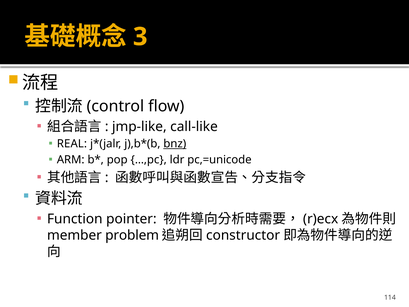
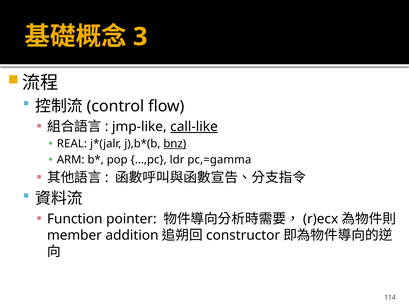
call-like underline: none -> present
pc,=unicode: pc,=unicode -> pc,=gamma
problem: problem -> addition
